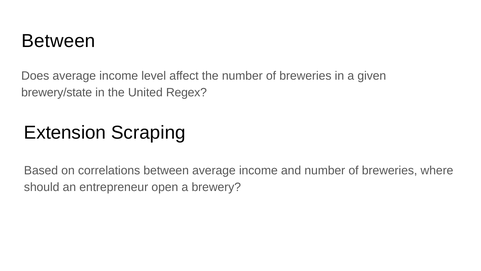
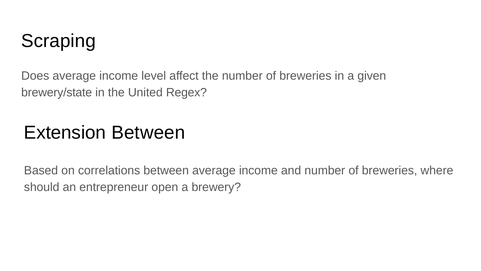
Between at (58, 41): Between -> Scraping
Extension Scraping: Scraping -> Between
